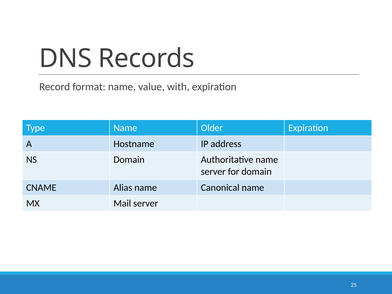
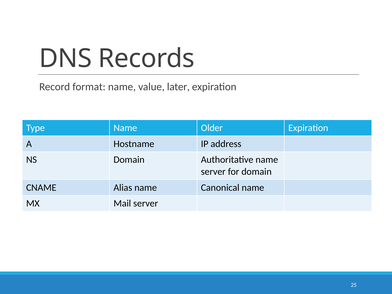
with: with -> later
